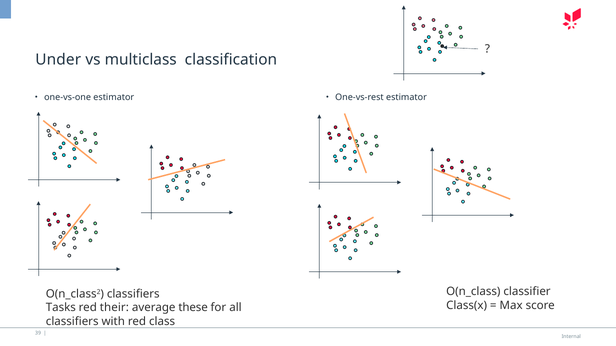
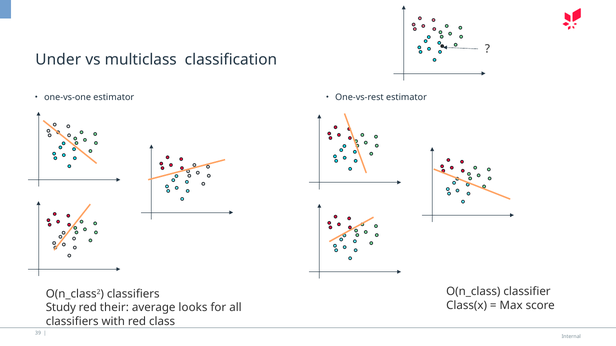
Tasks: Tasks -> Study
these: these -> looks
